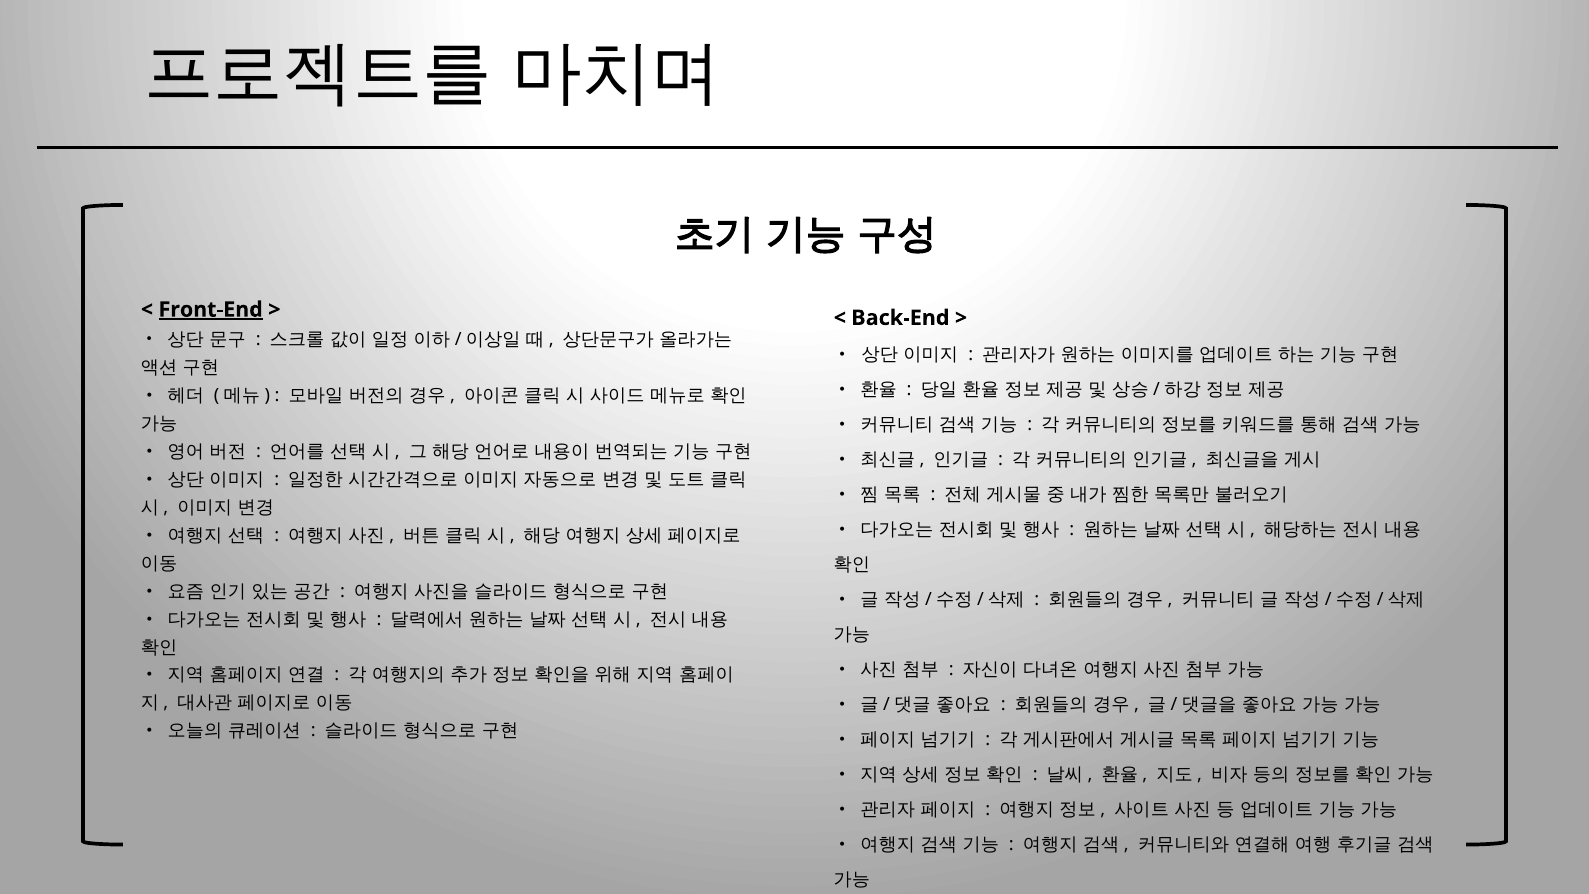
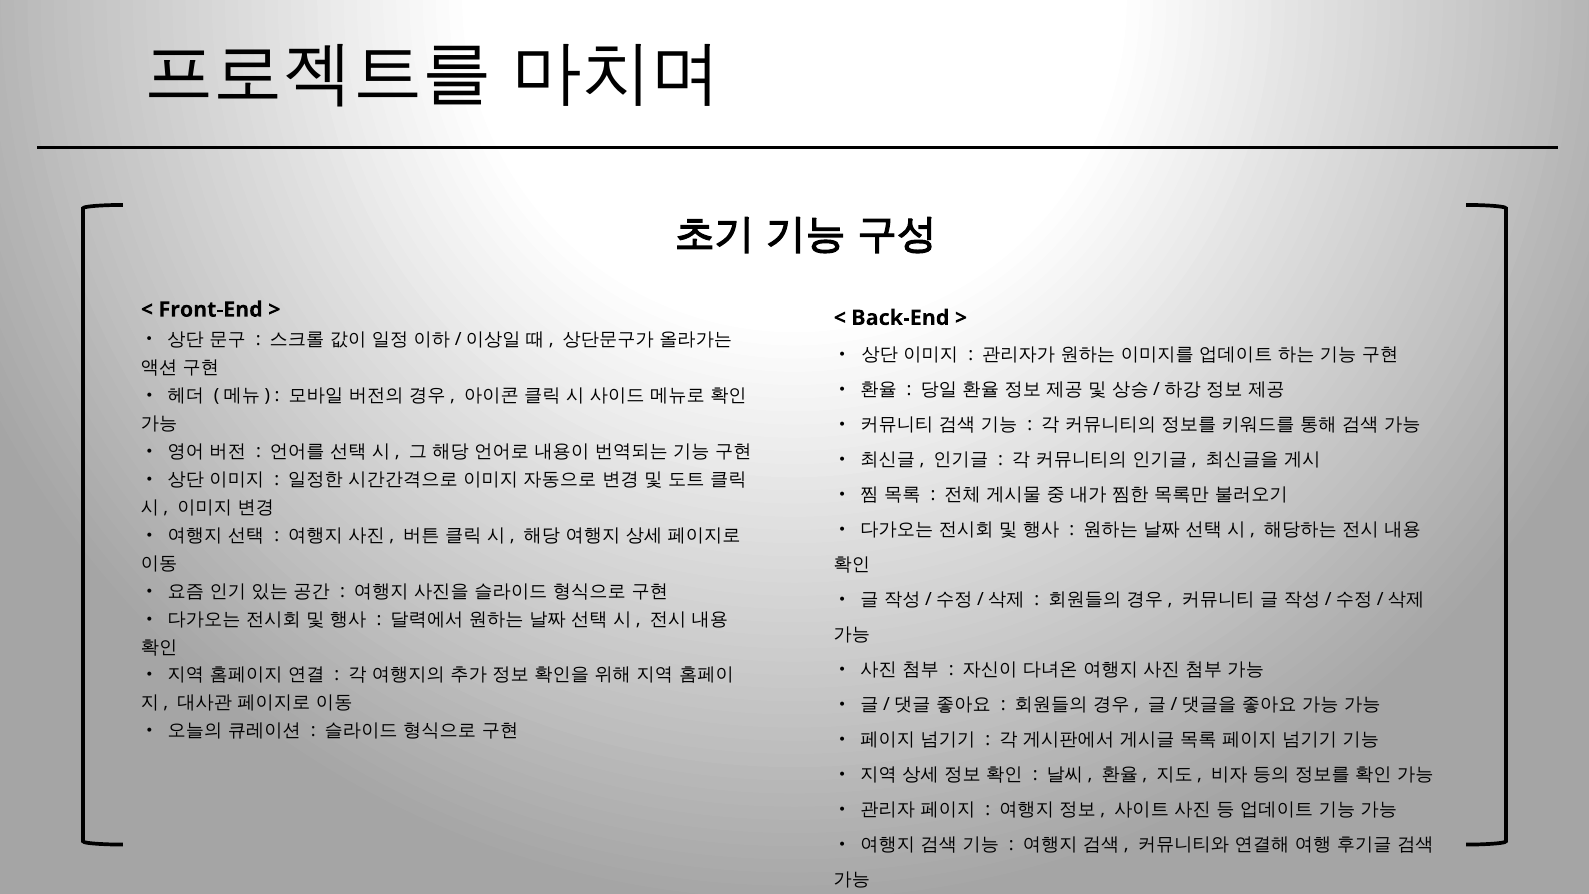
Front-End underline: present -> none
